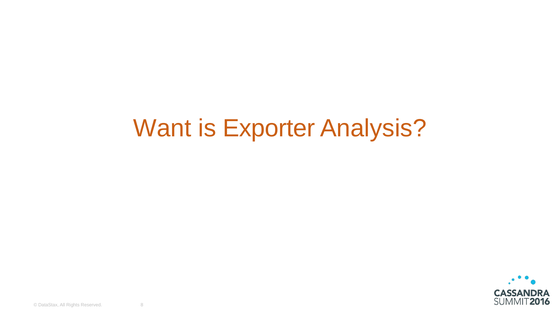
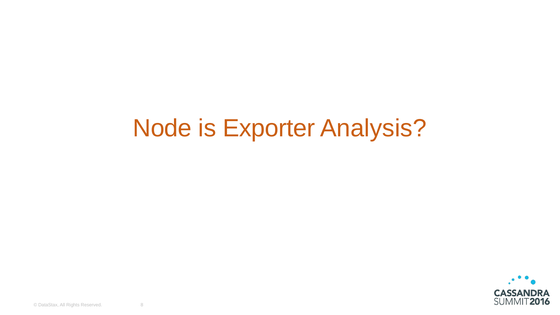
Want: Want -> Node
